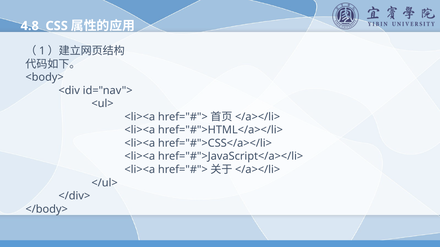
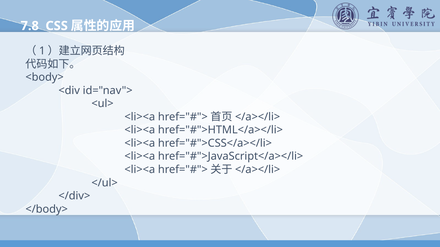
4.8: 4.8 -> 7.8
